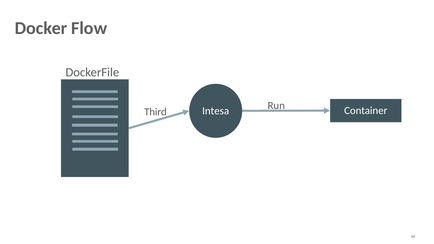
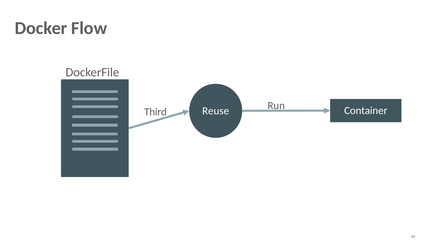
Intesa: Intesa -> Reuse
